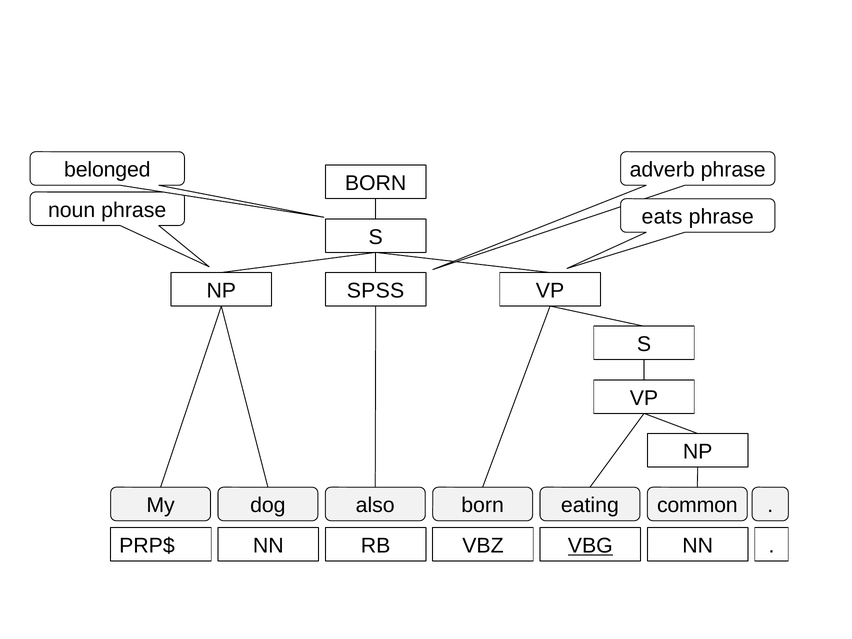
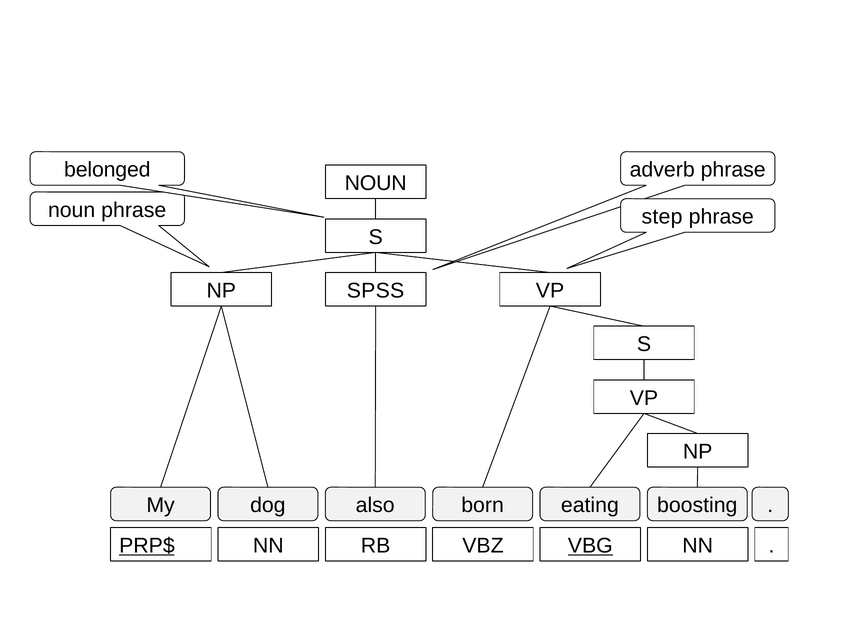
BORN at (376, 183): BORN -> NOUN
eats: eats -> step
common: common -> boosting
PRP$ underline: none -> present
